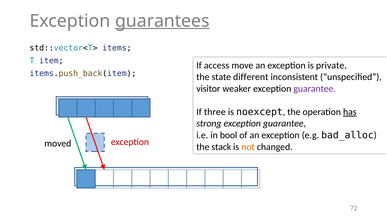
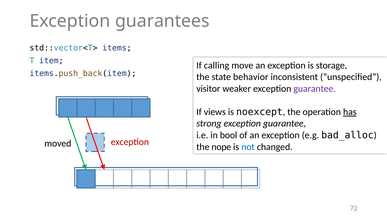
guarantees underline: present -> none
access: access -> calling
private: private -> storage
different: different -> behavior
three: three -> views
stack: stack -> nope
not colour: orange -> blue
